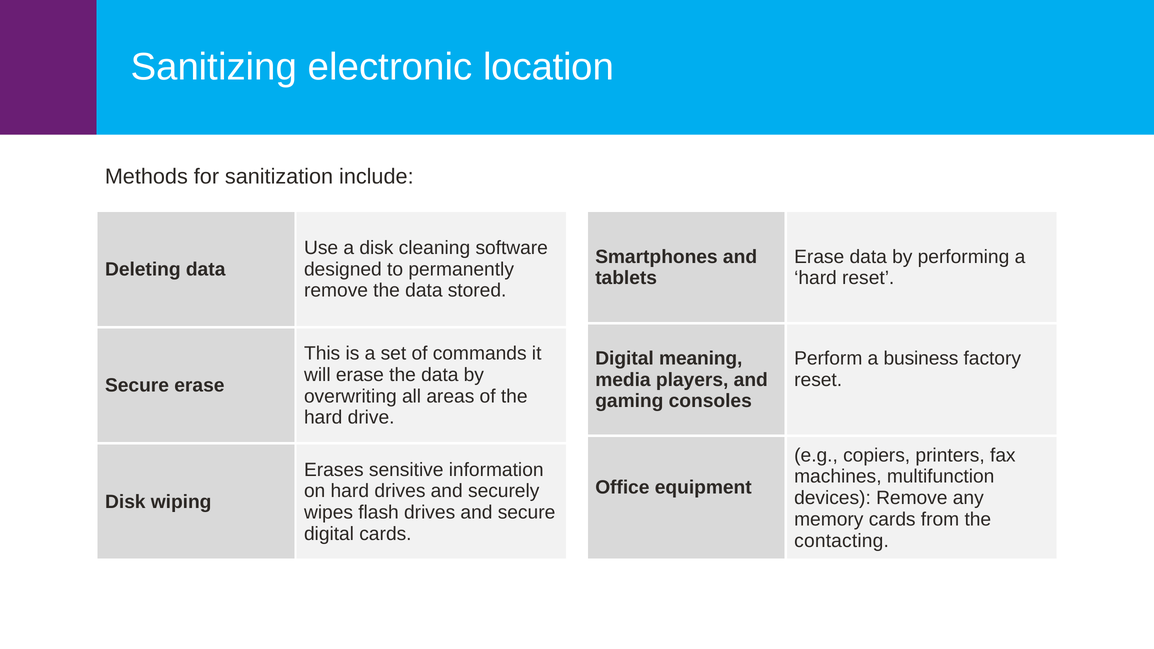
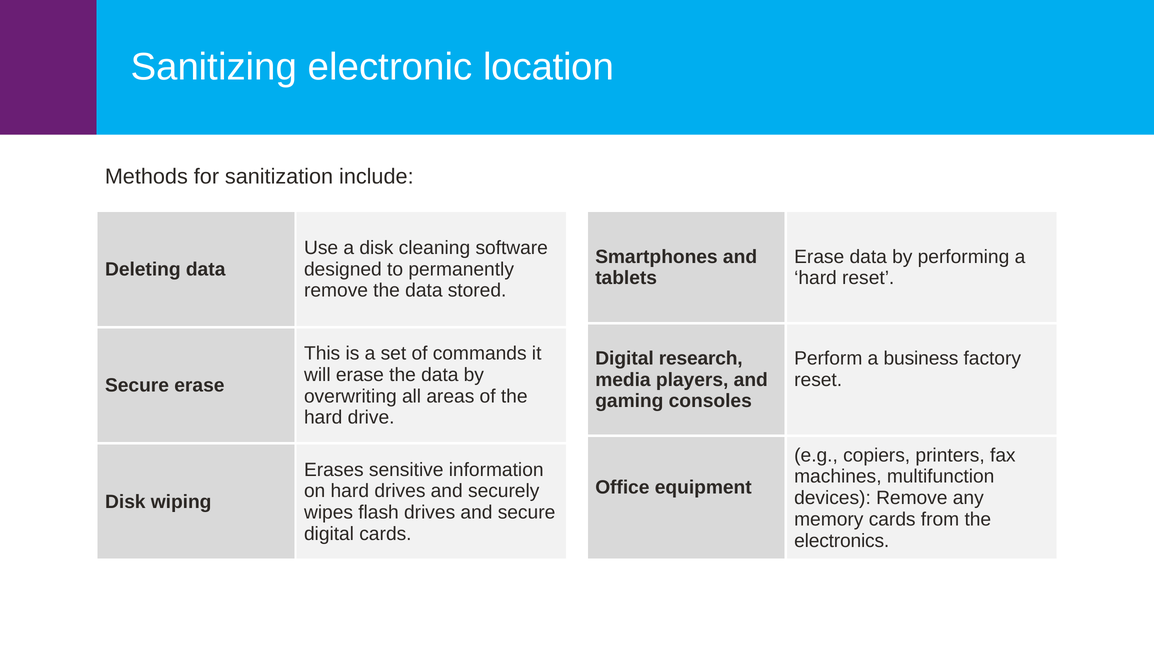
meaning: meaning -> research
contacting: contacting -> electronics
